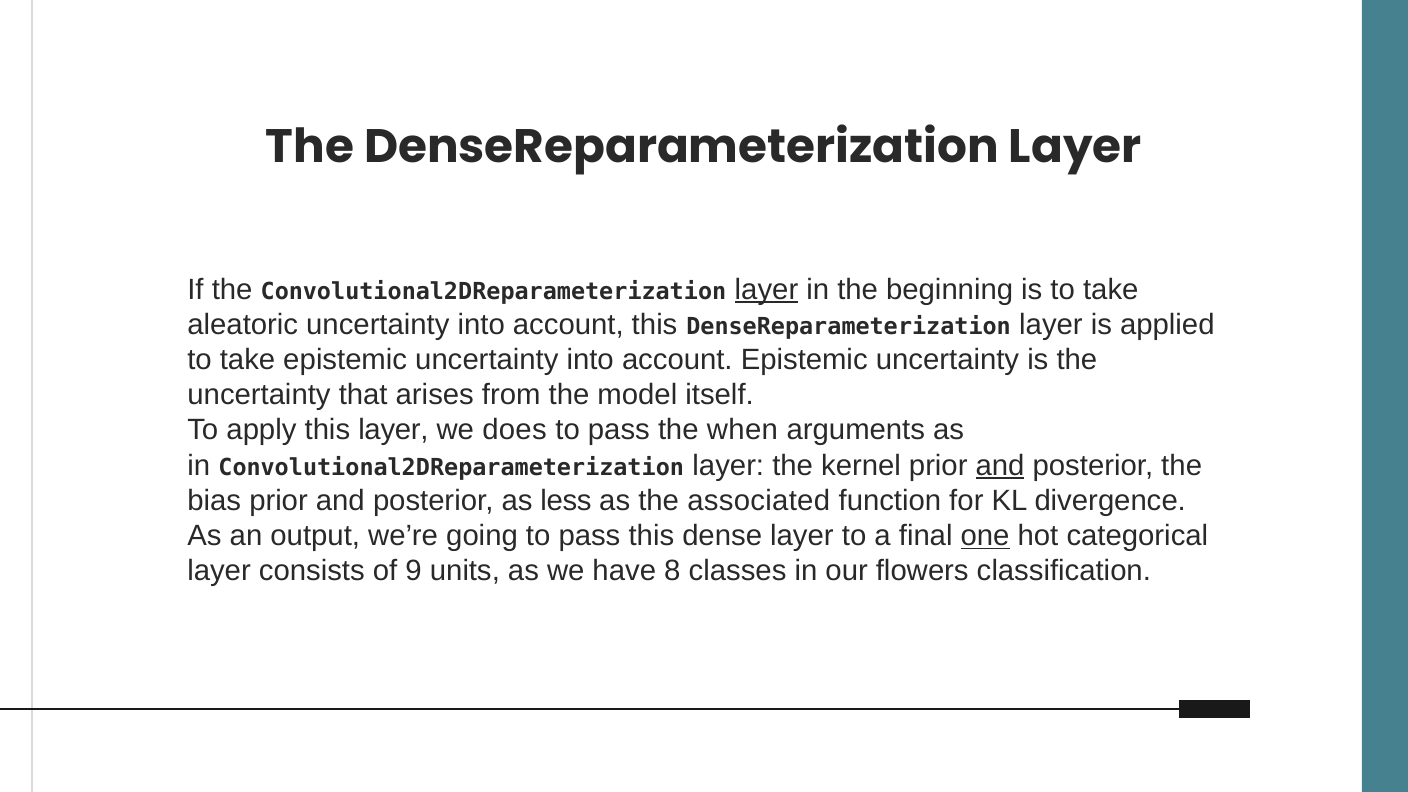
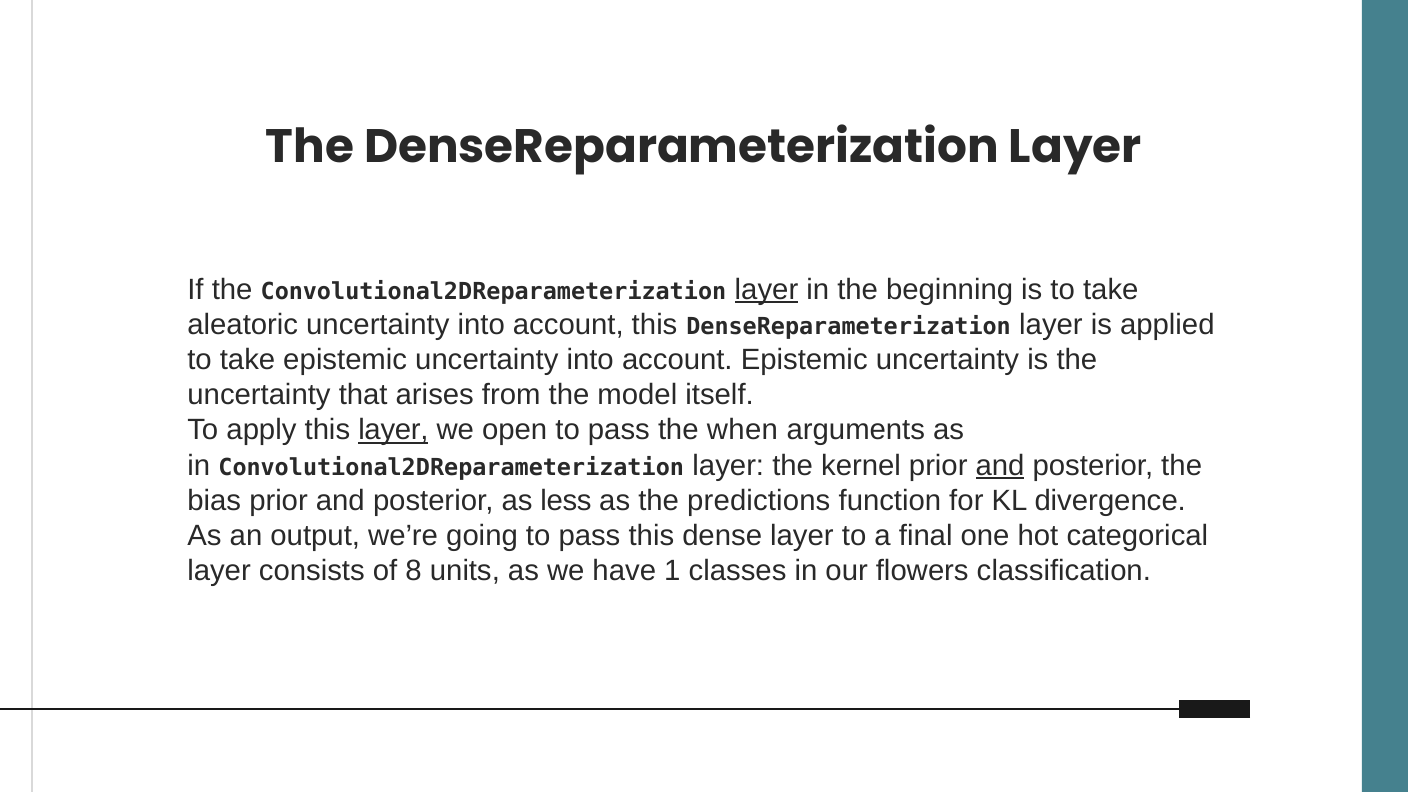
layer at (393, 430) underline: none -> present
does: does -> open
associated: associated -> predictions
one underline: present -> none
9: 9 -> 8
8: 8 -> 1
